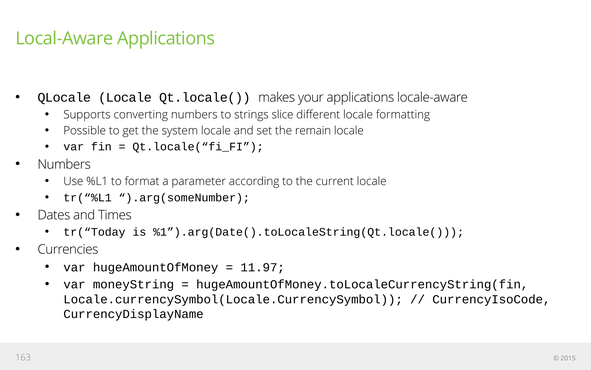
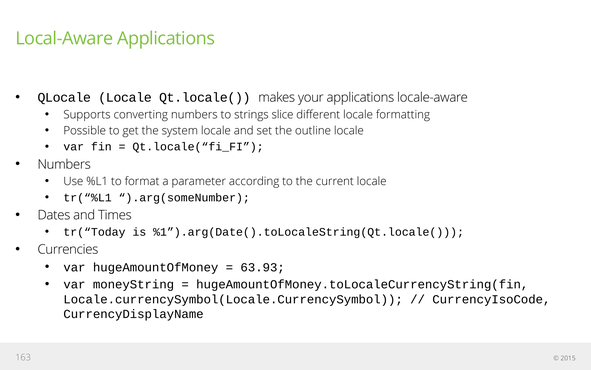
remain: remain -> outline
11.97: 11.97 -> 63.93
